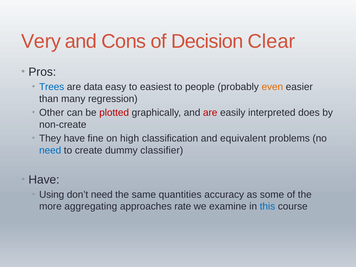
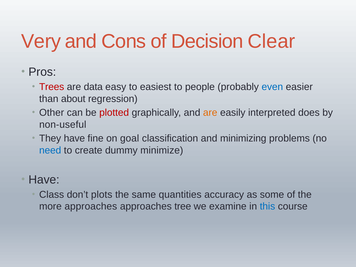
Trees colour: blue -> red
even colour: orange -> blue
many: many -> about
are at (210, 113) colour: red -> orange
non-create: non-create -> non-useful
high: high -> goal
equivalent: equivalent -> minimizing
classifier: classifier -> minimize
Using: Using -> Class
don’t need: need -> plots
more aggregating: aggregating -> approaches
rate: rate -> tree
